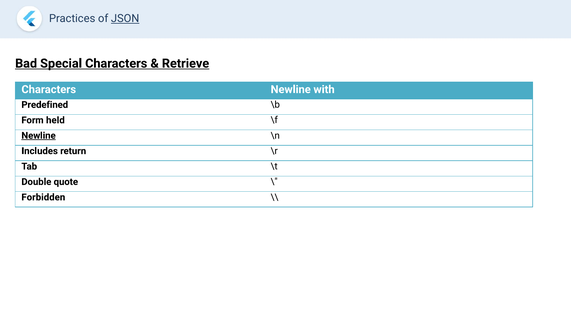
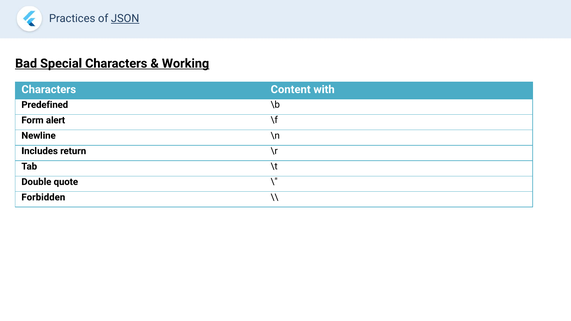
Retrieve: Retrieve -> Working
Characters Newline: Newline -> Content
held: held -> alert
Newline at (39, 136) underline: present -> none
